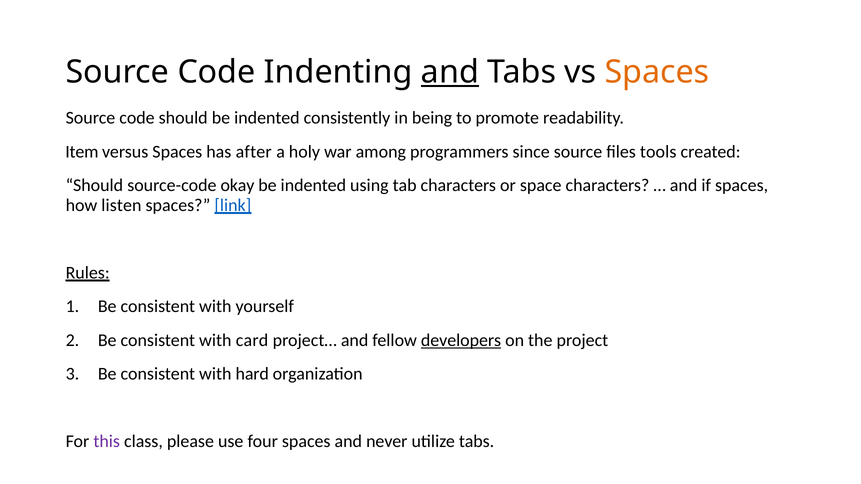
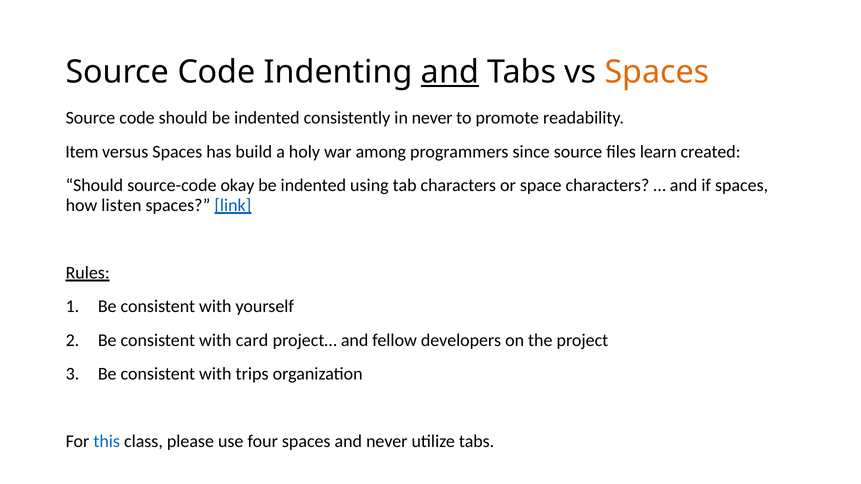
in being: being -> never
after: after -> build
tools: tools -> learn
developers underline: present -> none
hard: hard -> trips
this colour: purple -> blue
